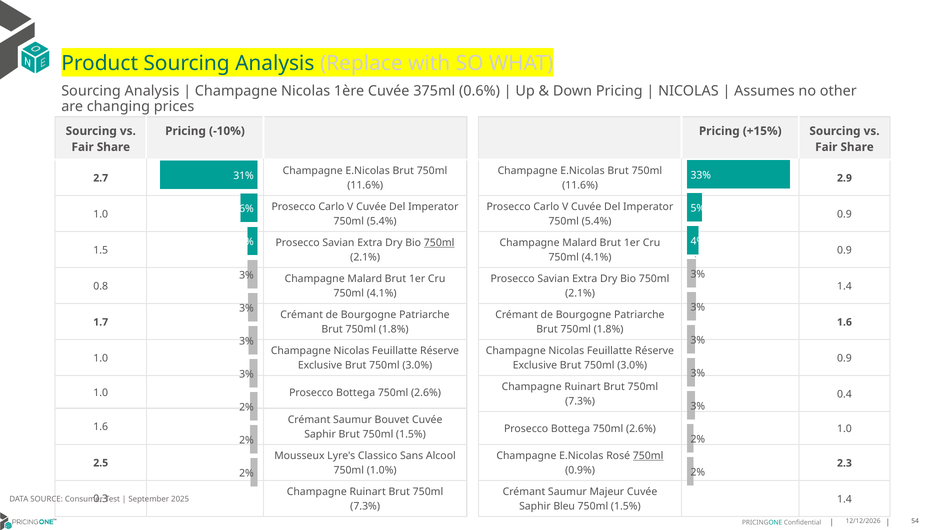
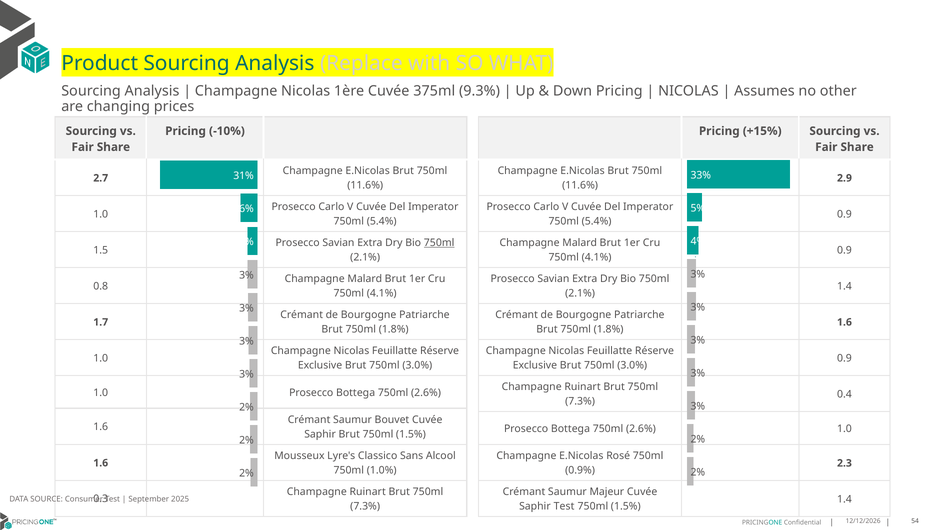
0.6%: 0.6% -> 9.3%
750ml at (648, 456) underline: present -> none
2.5 at (101, 463): 2.5 -> 1.6
Saphir Bleu: Bleu -> Test
